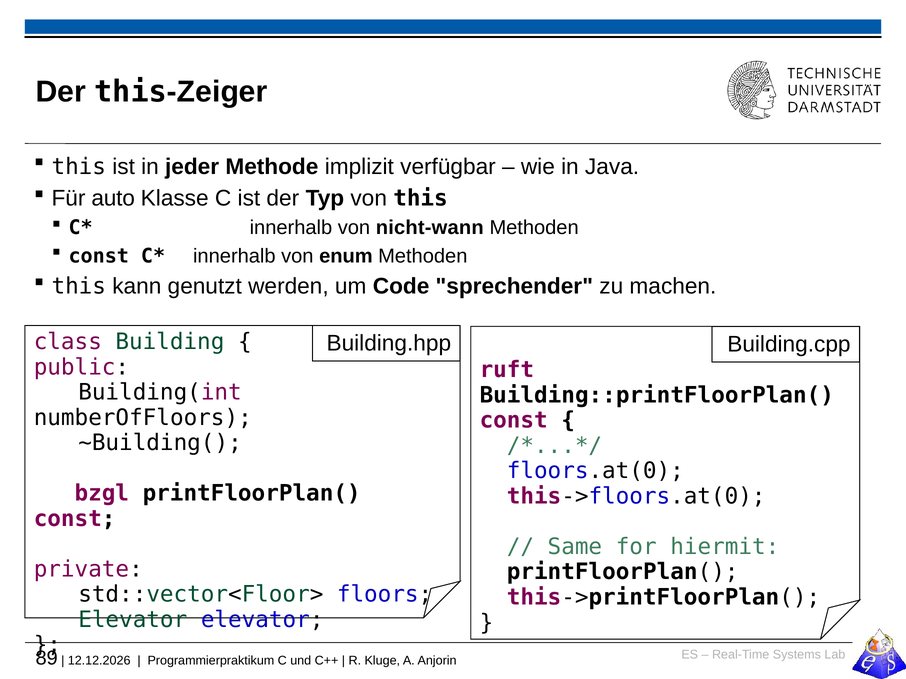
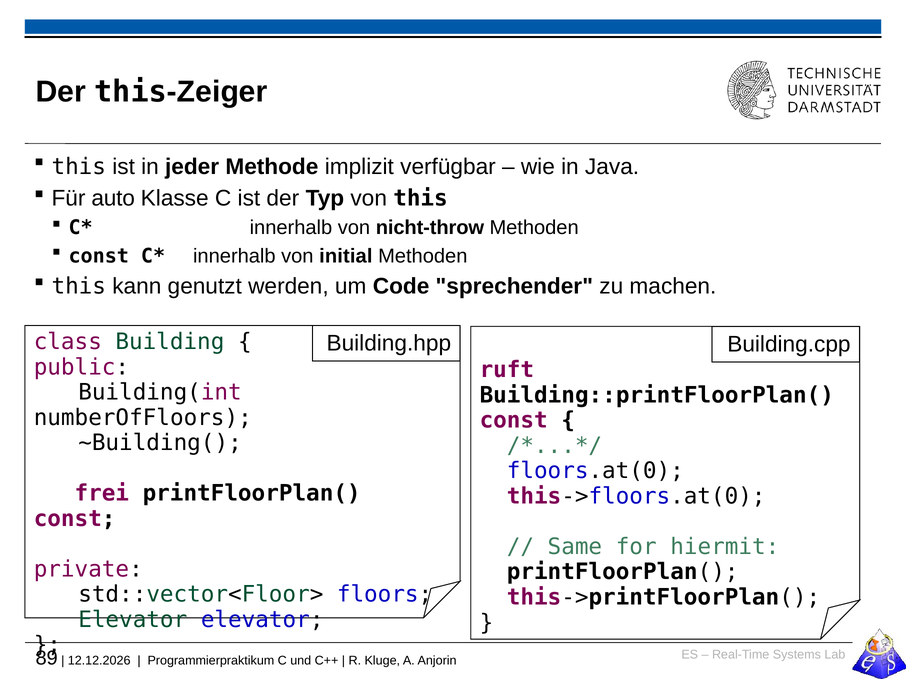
nicht-wann: nicht-wann -> nicht-throw
enum: enum -> initial
bzgl: bzgl -> frei
